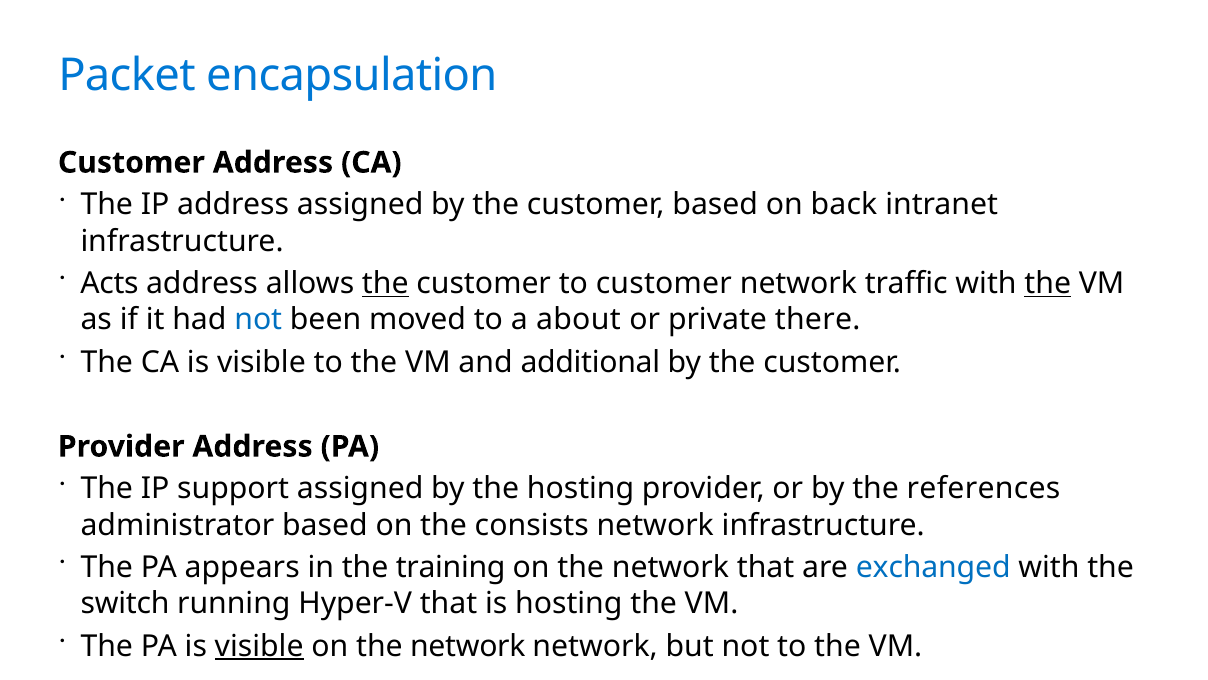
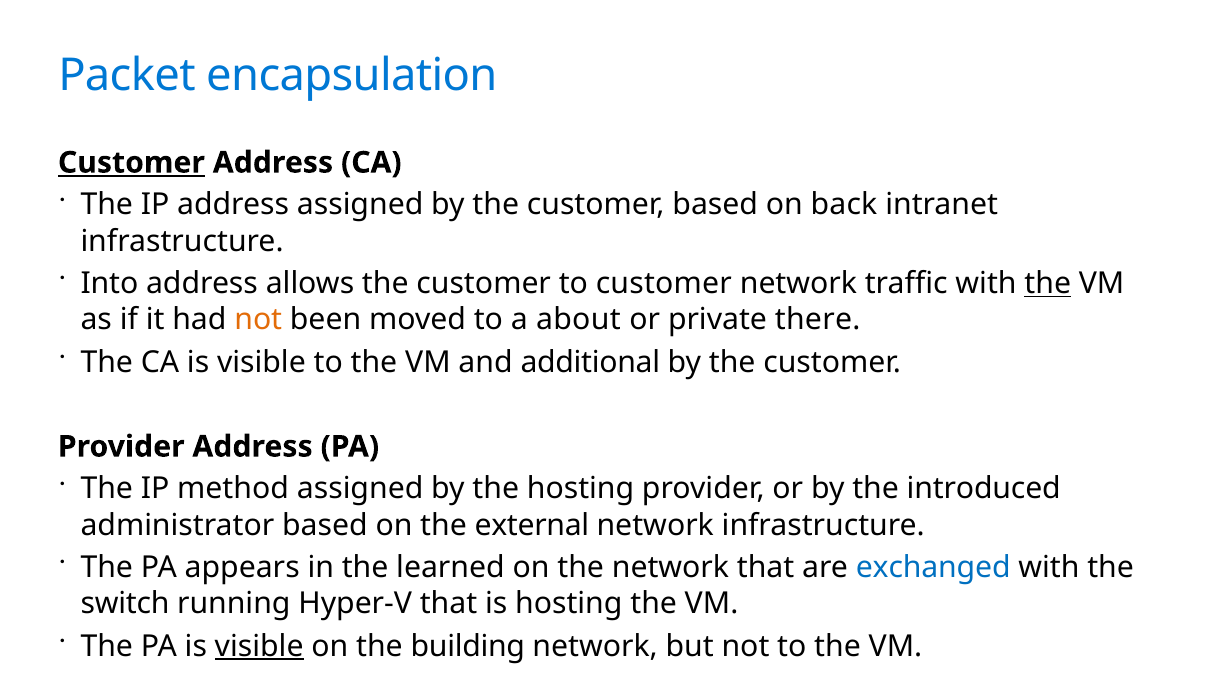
Customer at (131, 162) underline: none -> present
Acts: Acts -> Into
the at (385, 283) underline: present -> none
not at (258, 320) colour: blue -> orange
support: support -> method
references: references -> introduced
consists: consists -> external
training: training -> learned
network at (468, 646): network -> building
